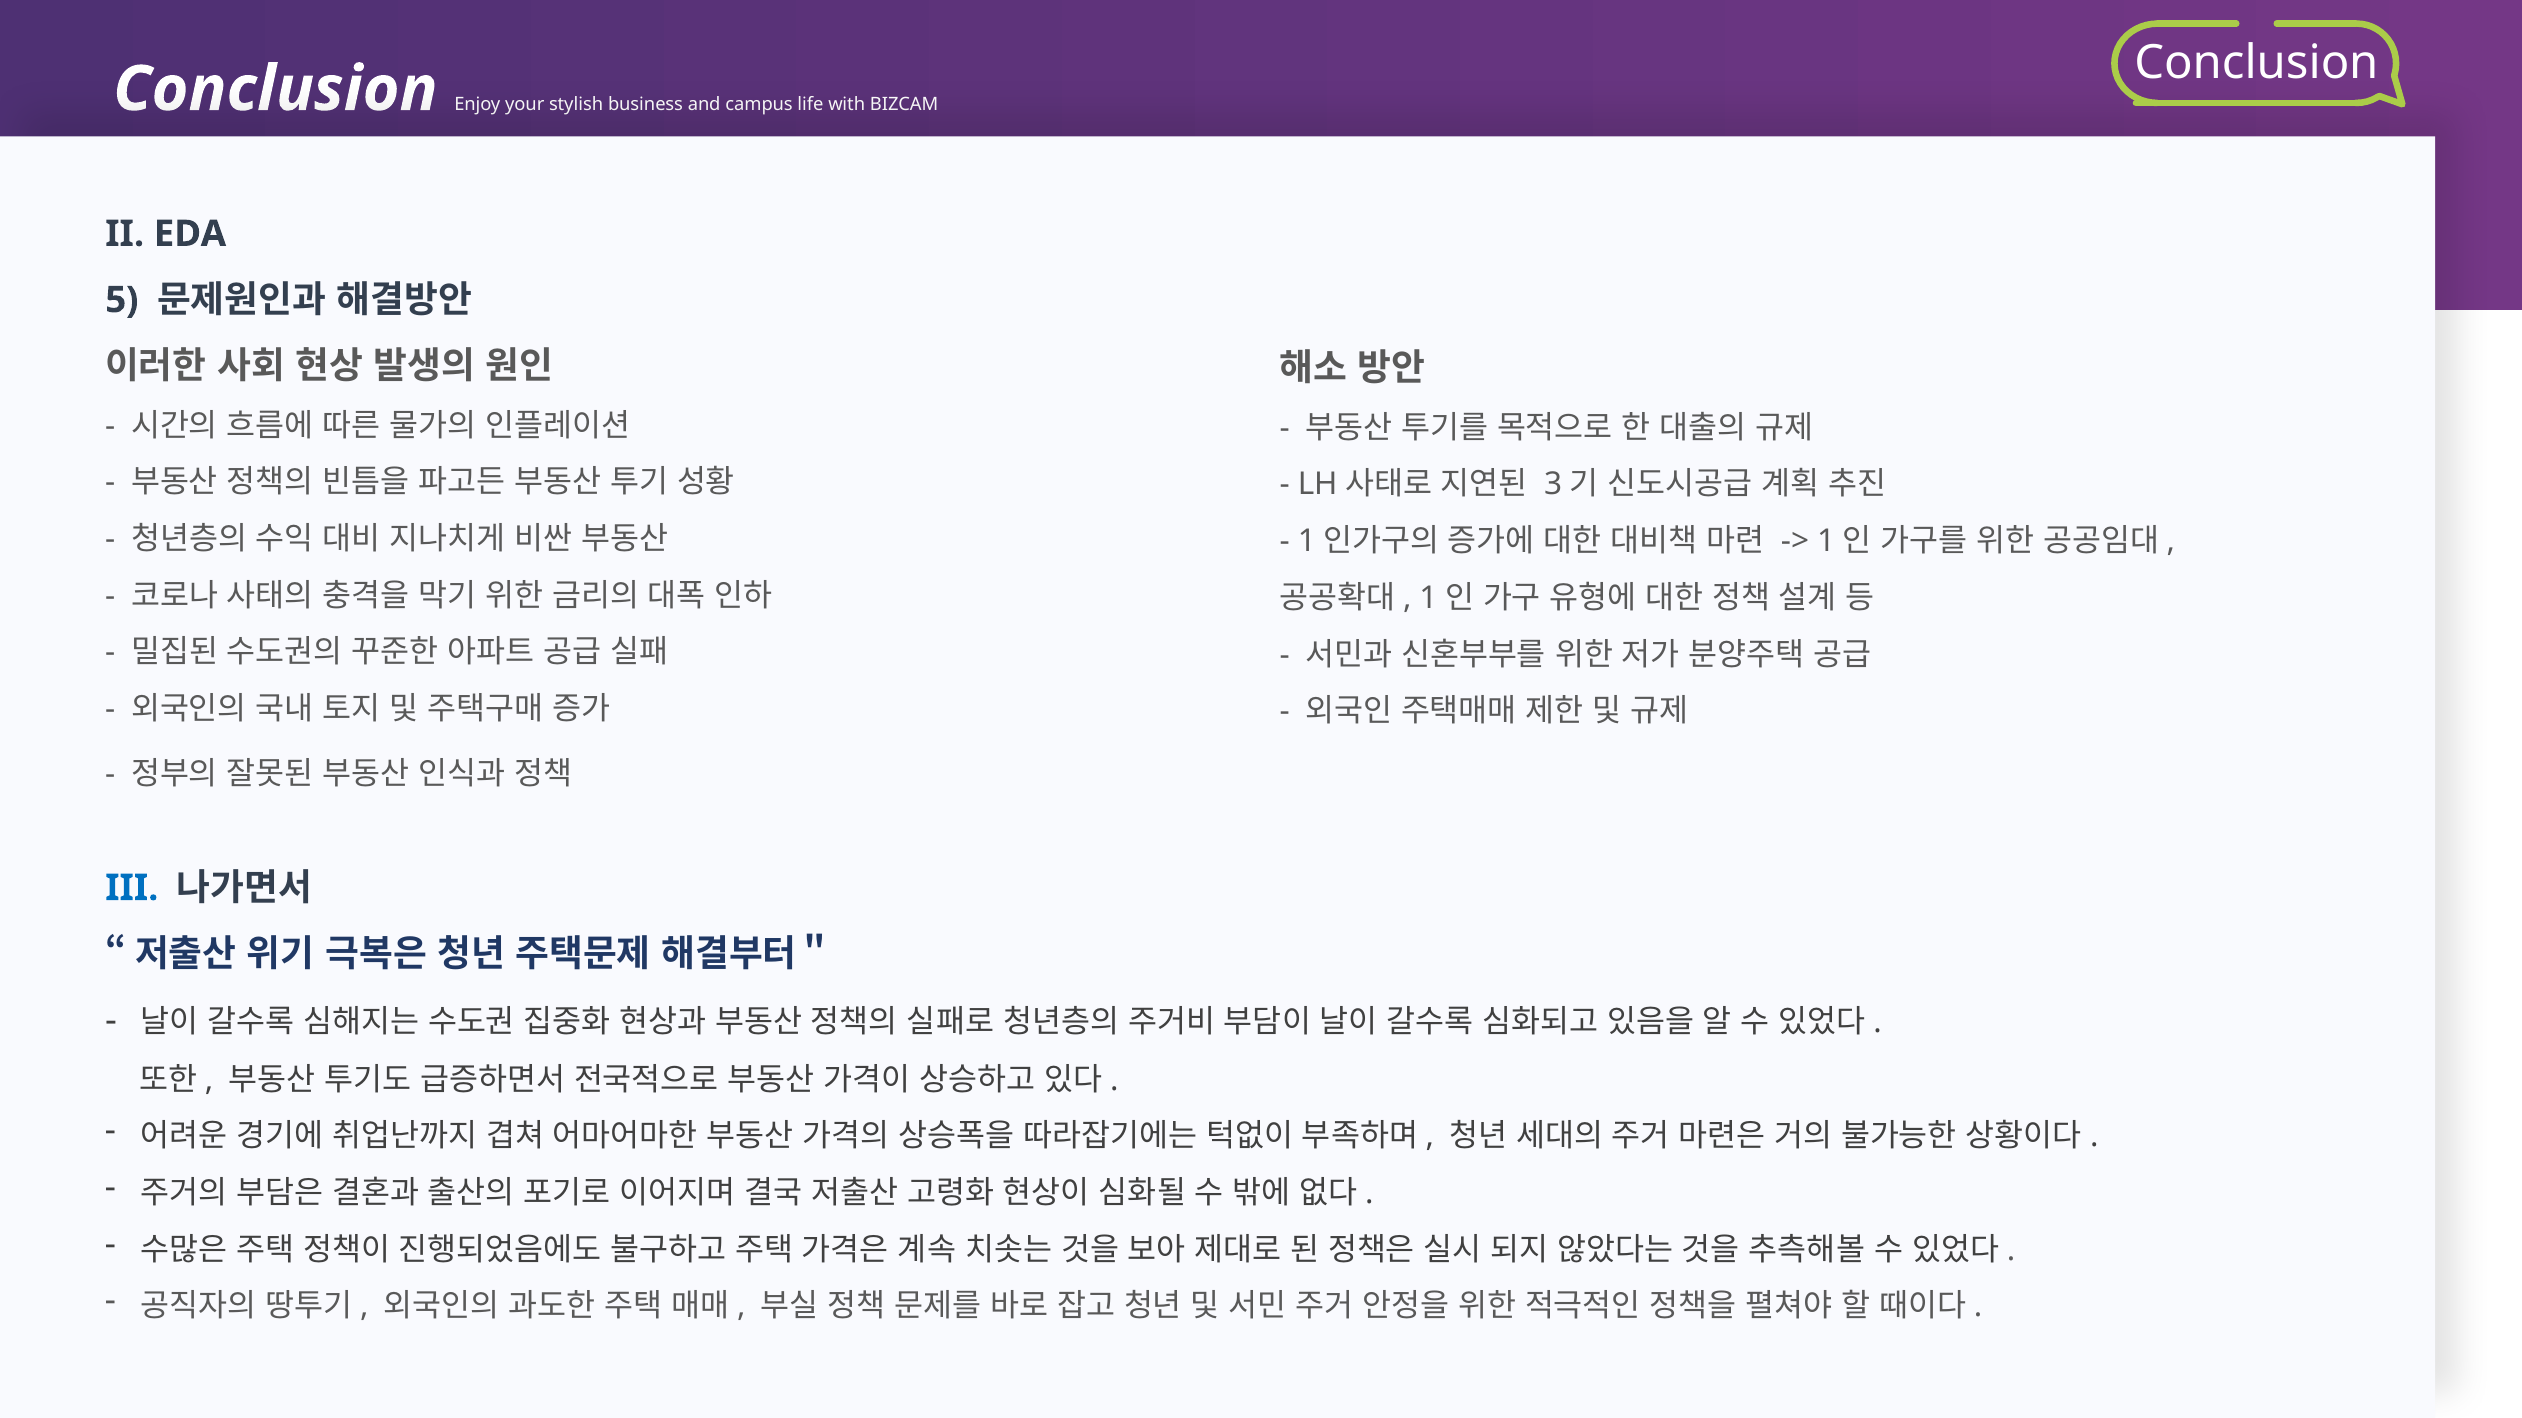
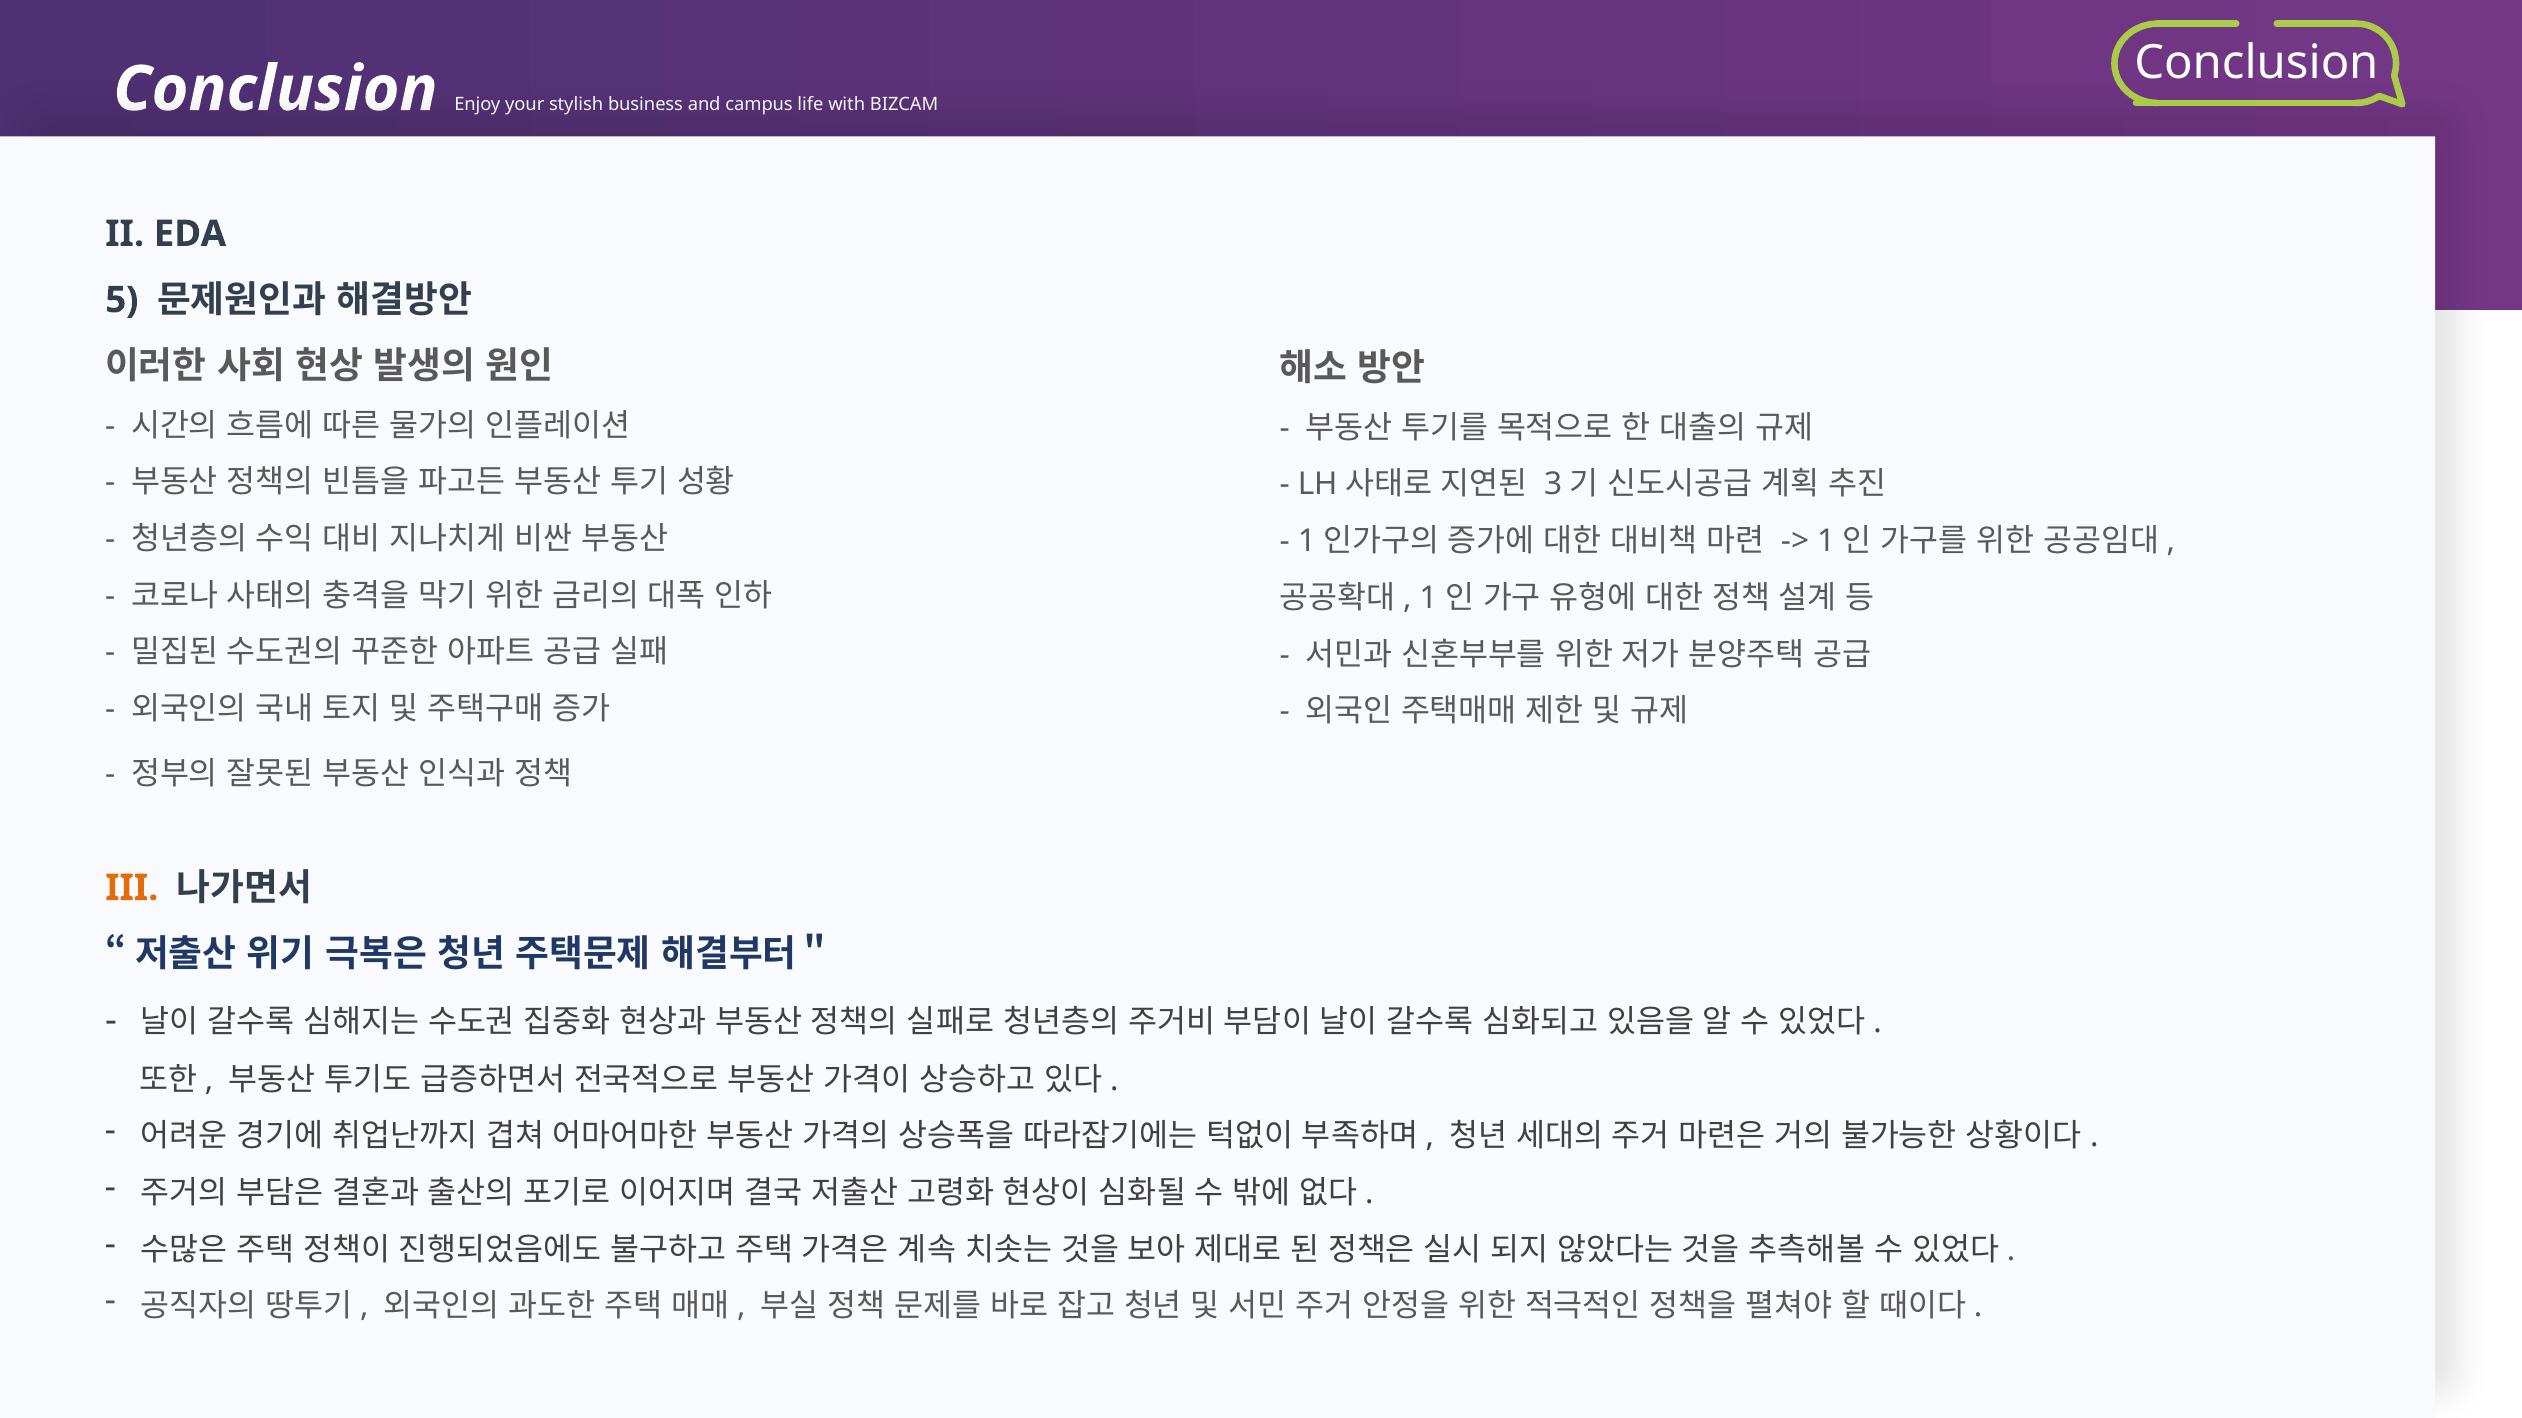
III colour: blue -> orange
